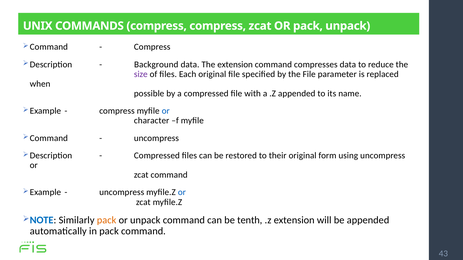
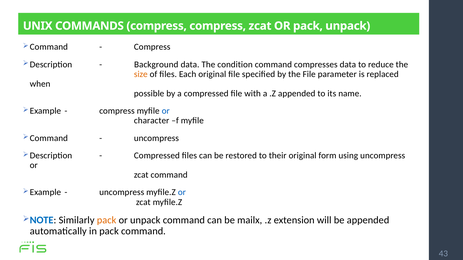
The extension: extension -> condition
size colour: purple -> orange
tenth: tenth -> mailx
